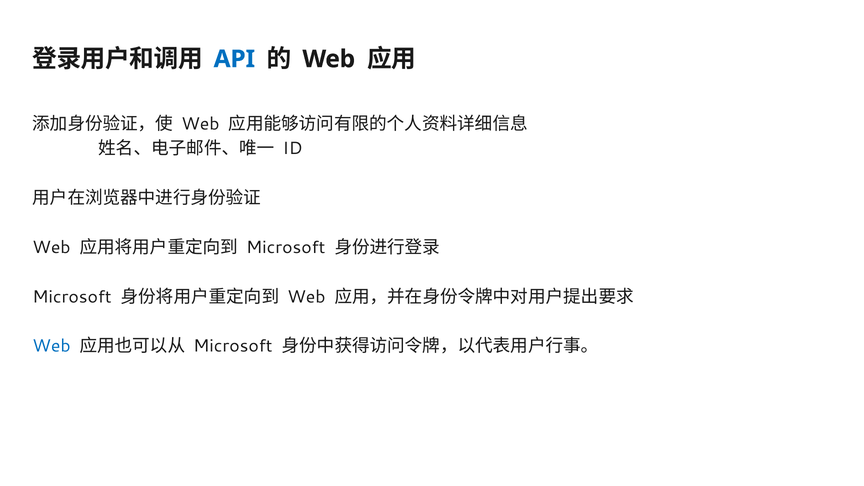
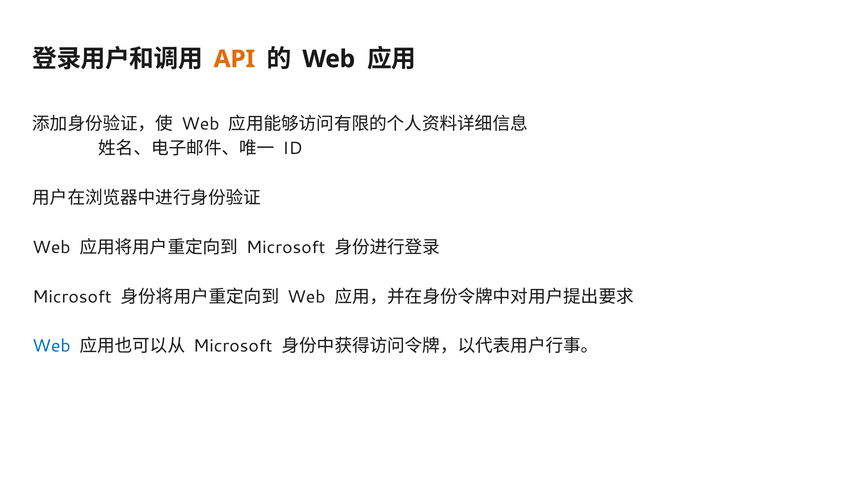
API colour: blue -> orange
